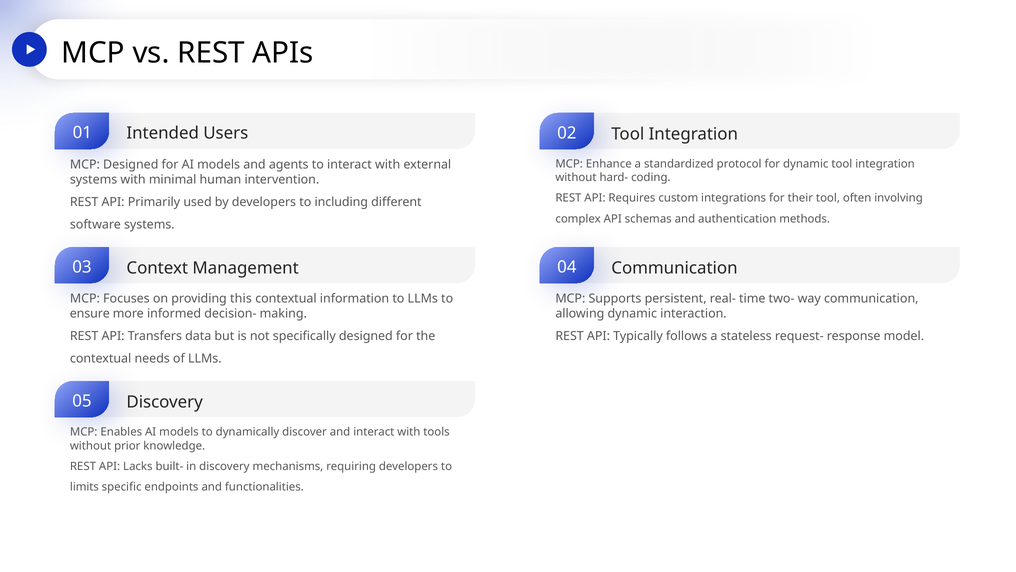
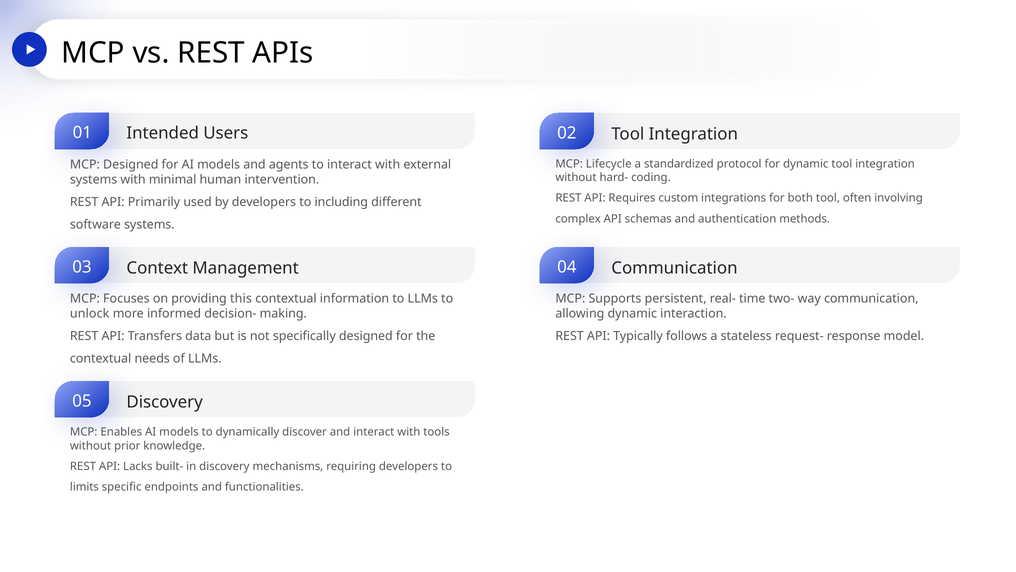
Enhance: Enhance -> Lifecycle
their: their -> both
ensure: ensure -> unlock
